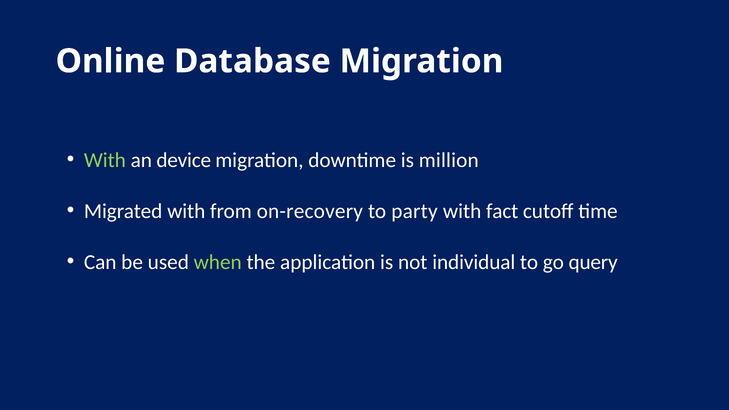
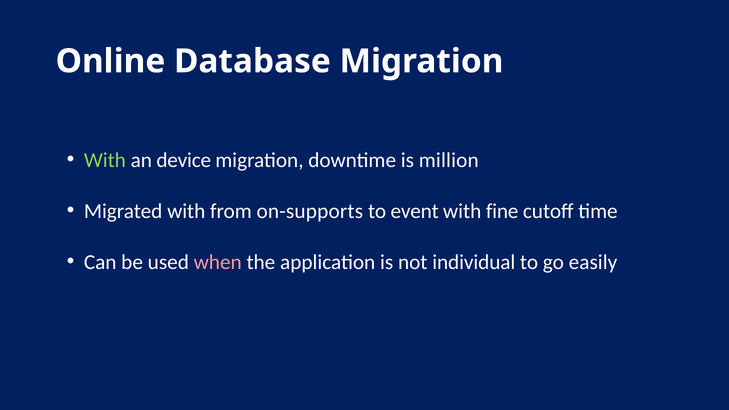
on-recovery: on-recovery -> on-supports
party: party -> event
fact: fact -> fine
when colour: light green -> pink
query: query -> easily
